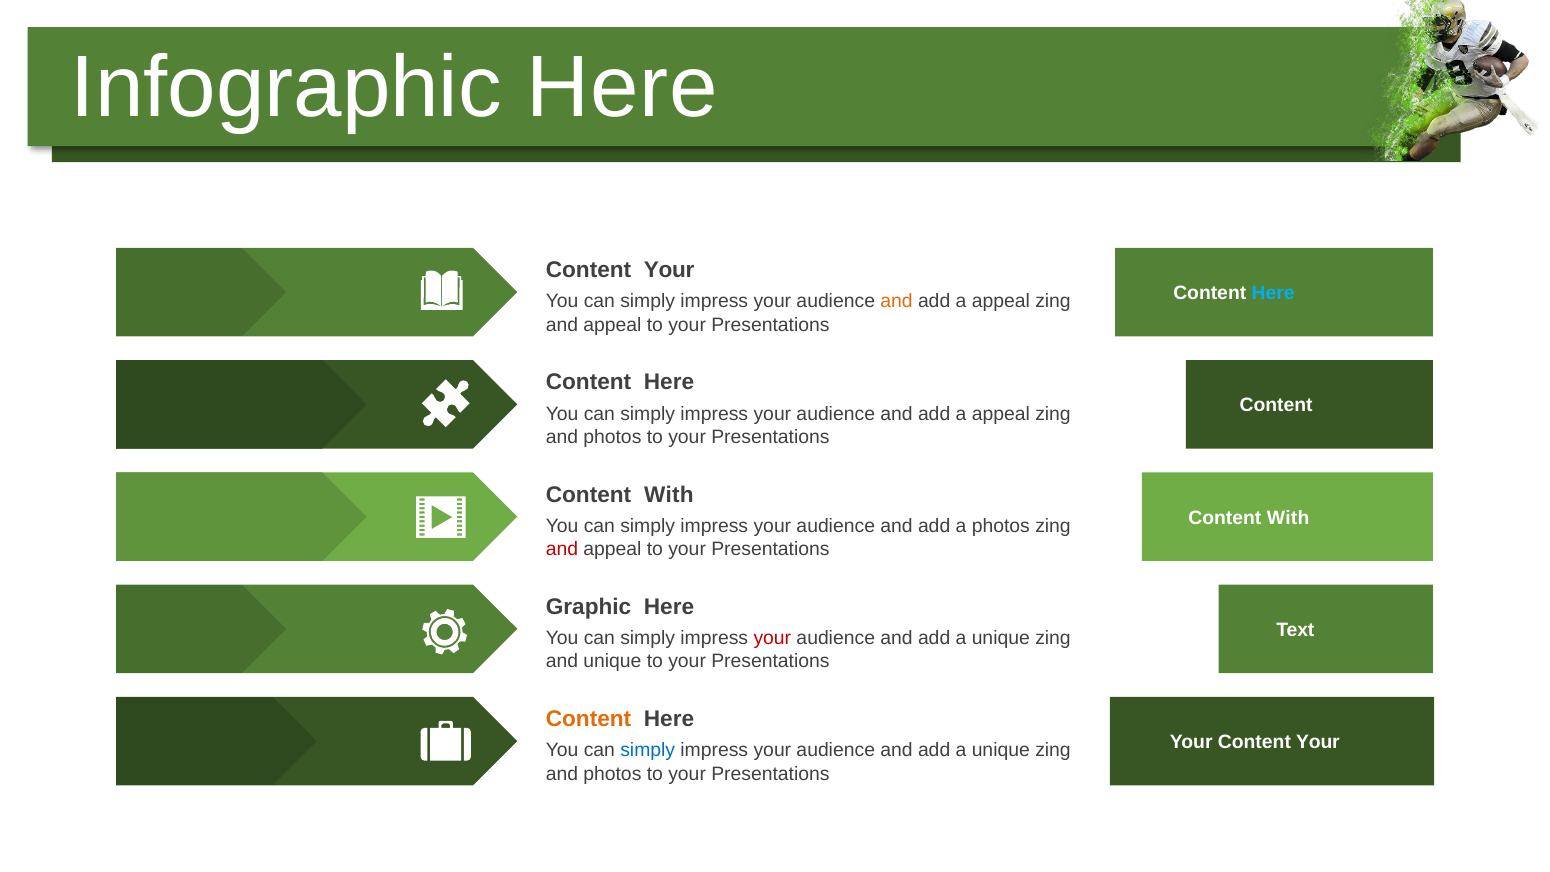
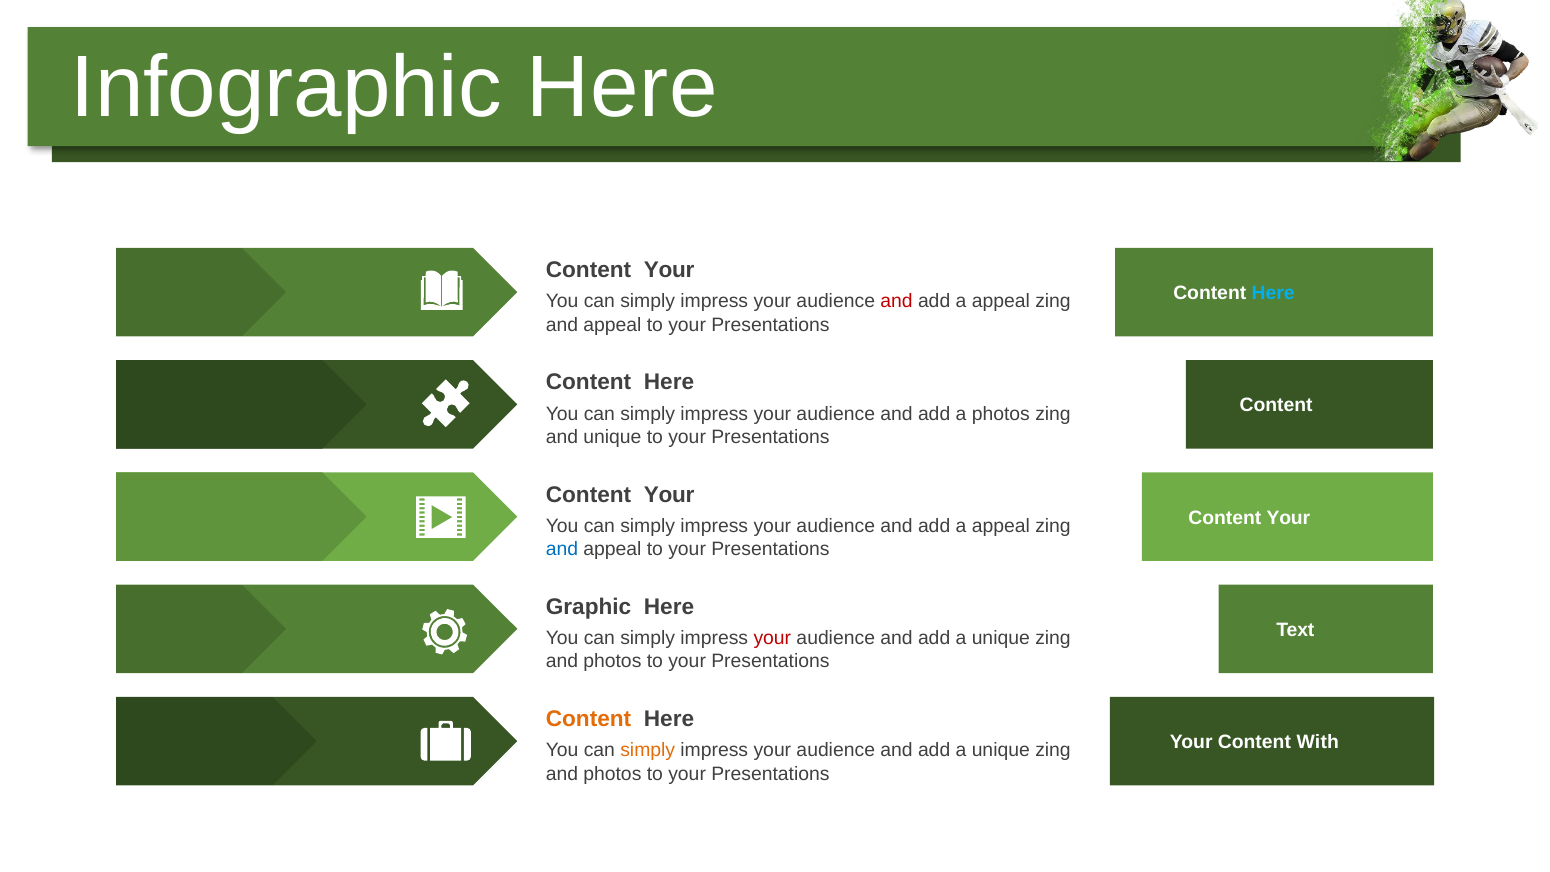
and at (897, 301) colour: orange -> red
appeal at (1001, 414): appeal -> photos
photos at (612, 437): photos -> unique
With at (669, 495): With -> Your
With at (1288, 518): With -> Your
photos at (1001, 526): photos -> appeal
and at (562, 549) colour: red -> blue
unique at (612, 661): unique -> photos
Your Content Your: Your -> With
simply at (648, 750) colour: blue -> orange
